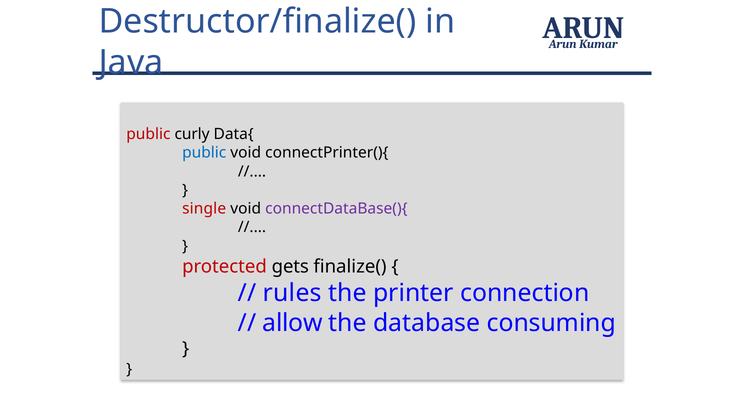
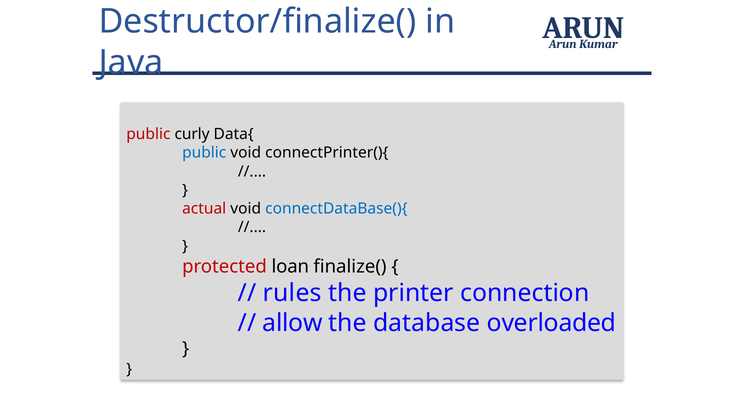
single: single -> actual
connectDataBase(){ colour: purple -> blue
gets: gets -> loan
consuming: consuming -> overloaded
